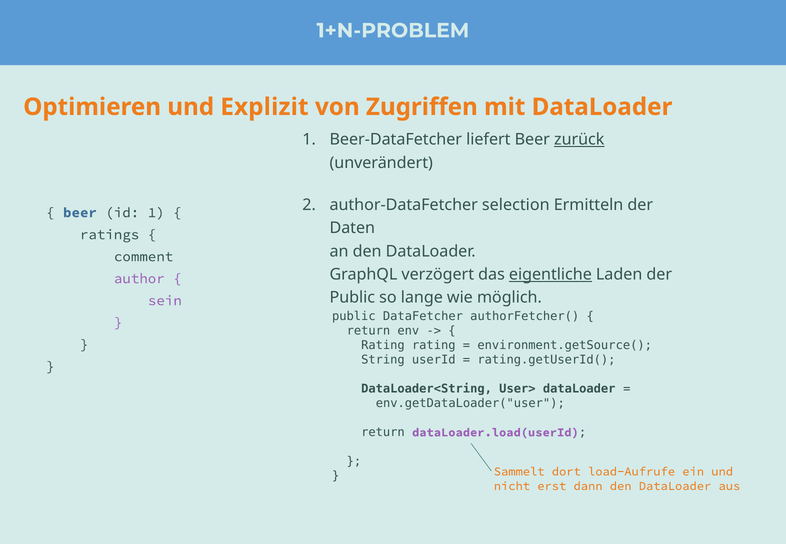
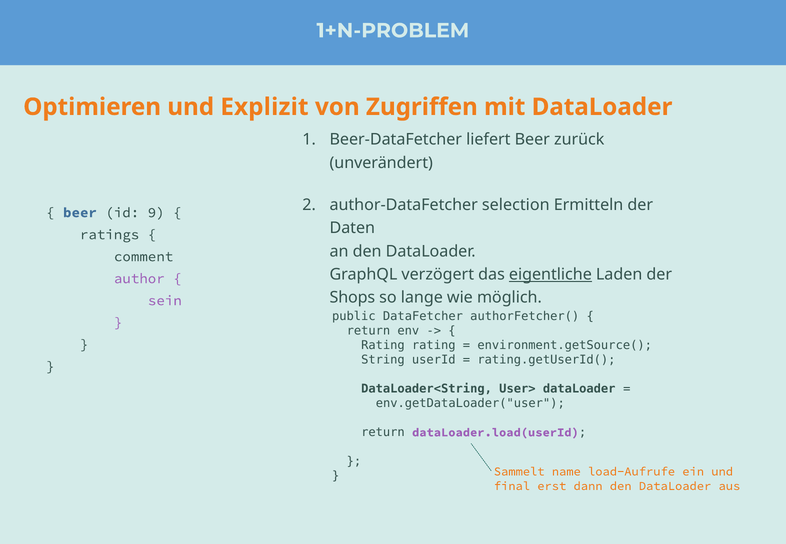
zurück underline: present -> none
id 1: 1 -> 9
Public at (352, 298): Public -> Shops
dort: dort -> name
nicht: nicht -> final
